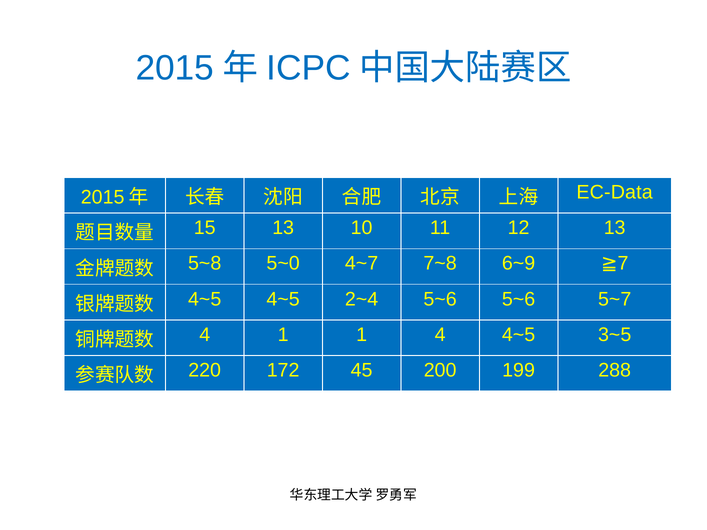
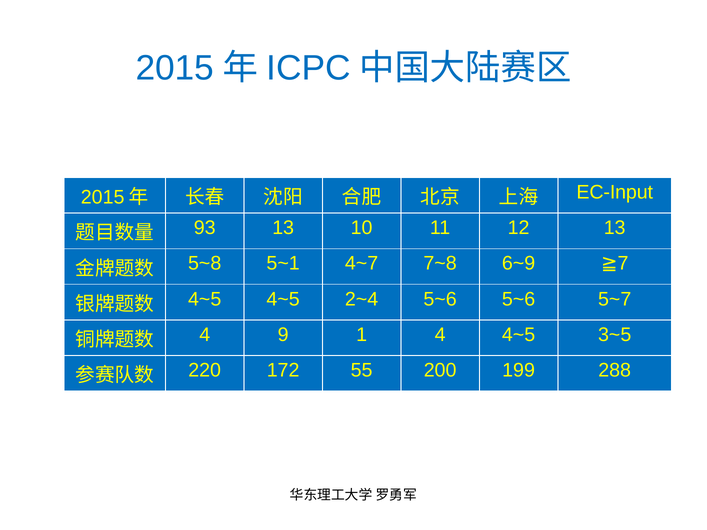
EC-Data: EC-Data -> EC-Input
15: 15 -> 93
5~0: 5~0 -> 5~1
4 1: 1 -> 9
45: 45 -> 55
